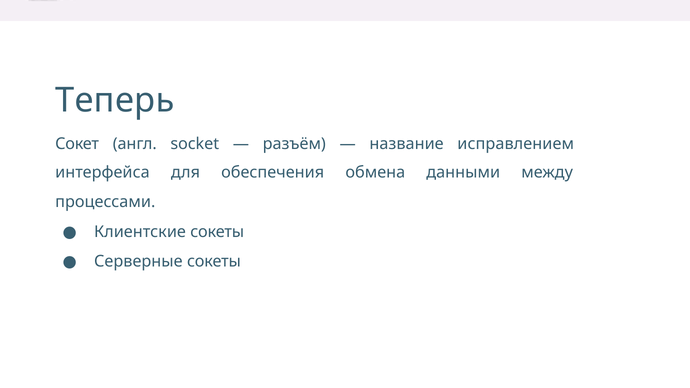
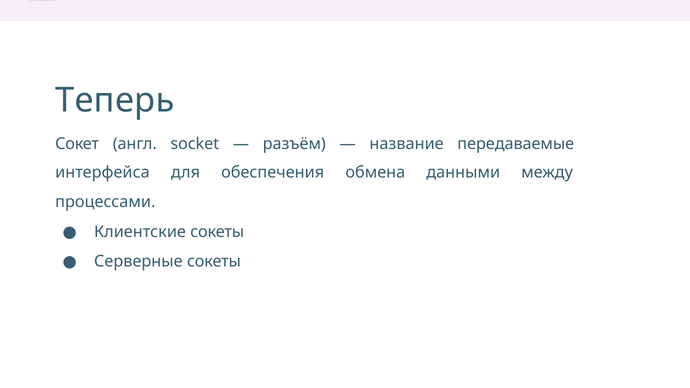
исправлением: исправлением -> передаваемые
